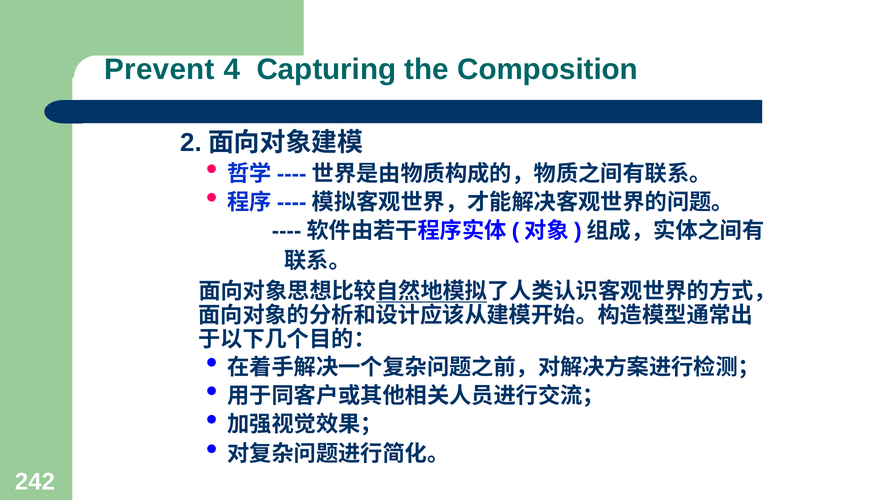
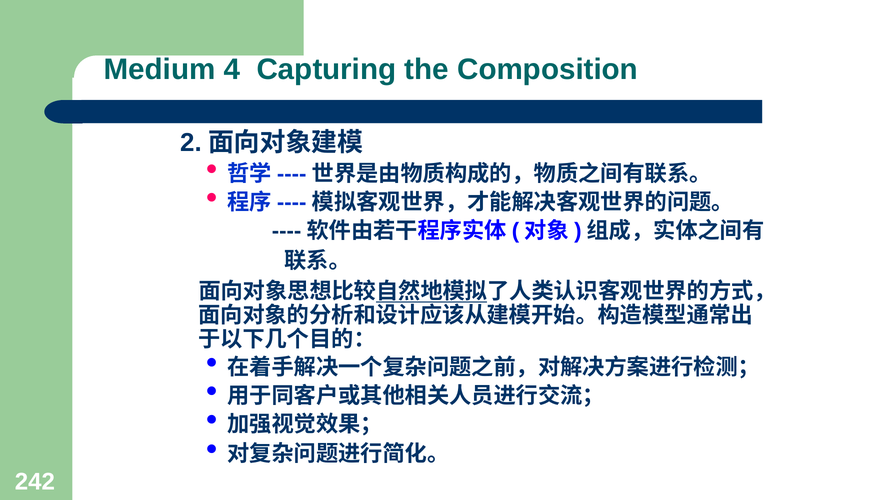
Prevent: Prevent -> Medium
